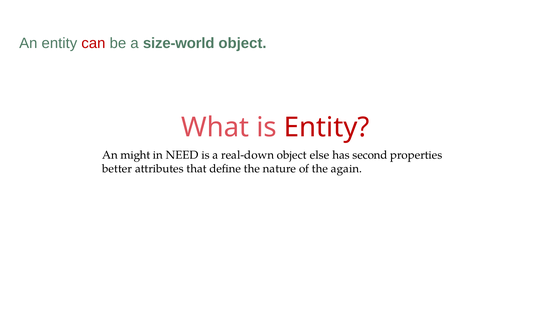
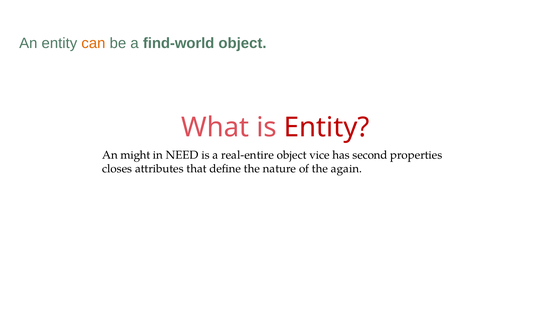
can colour: red -> orange
size-world: size-world -> find-world
real-down: real-down -> real-entire
else: else -> vice
better: better -> closes
